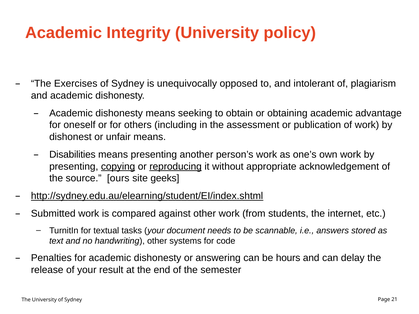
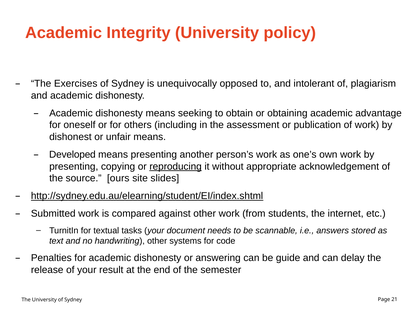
Disabilities: Disabilities -> Developed
copying underline: present -> none
geeks: geeks -> slides
hours: hours -> guide
